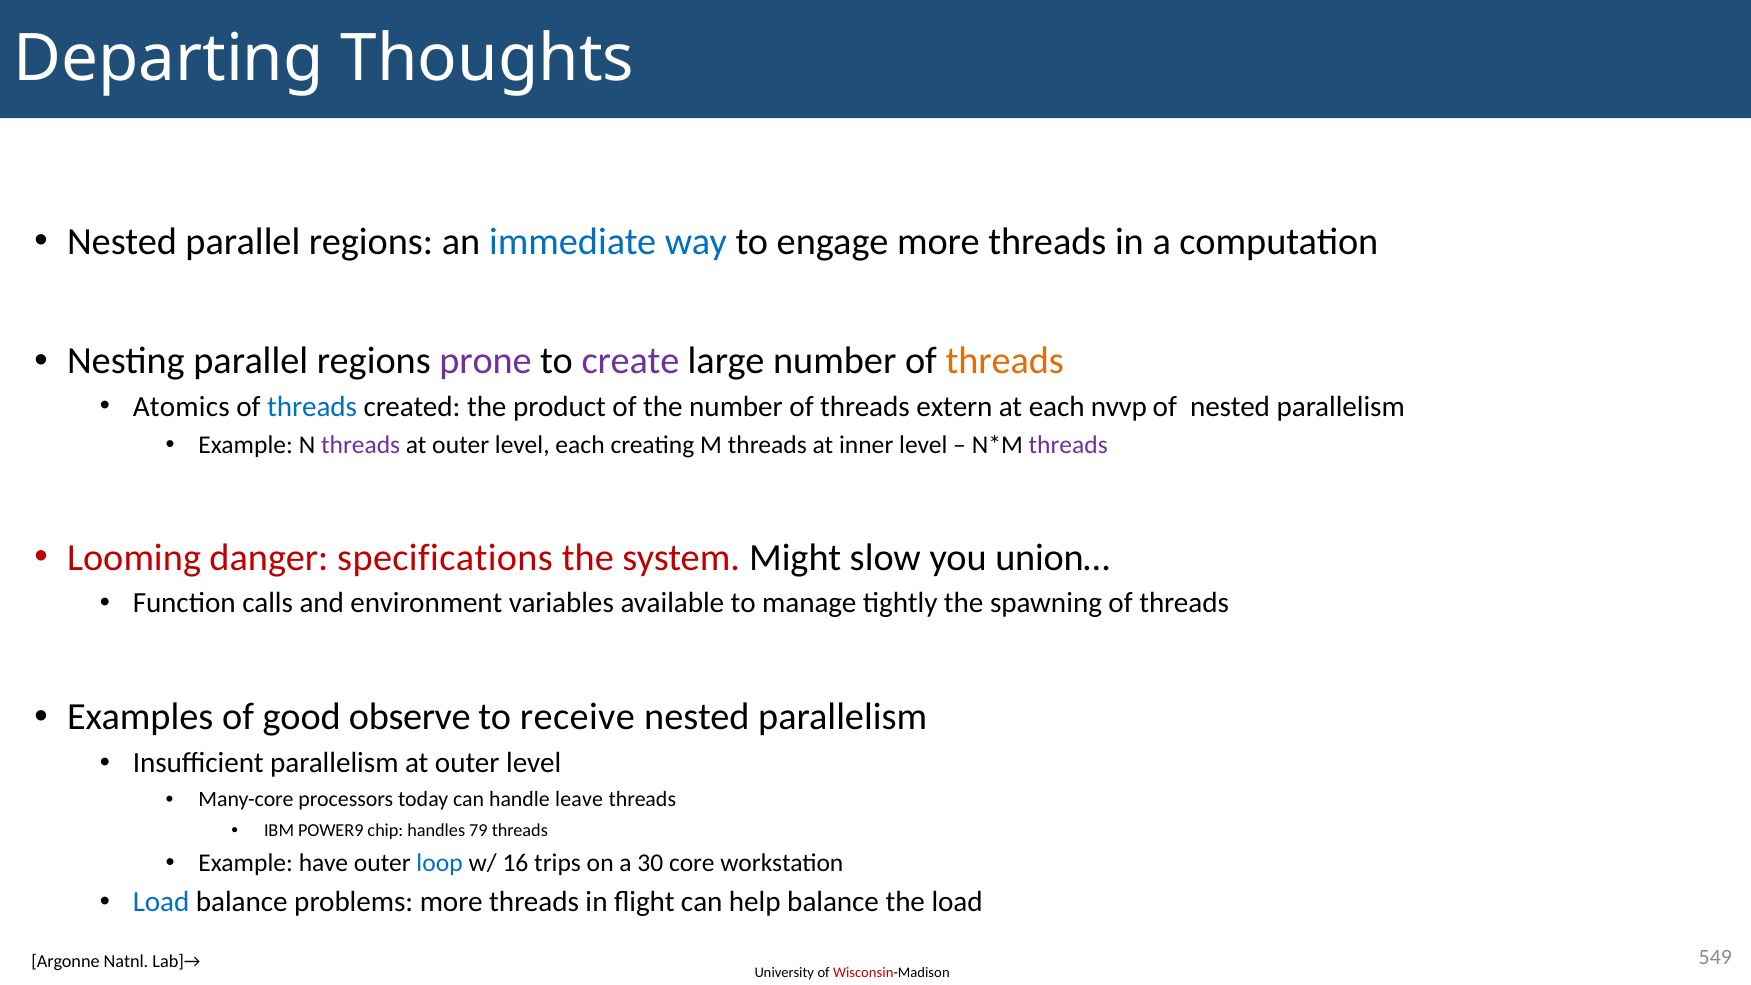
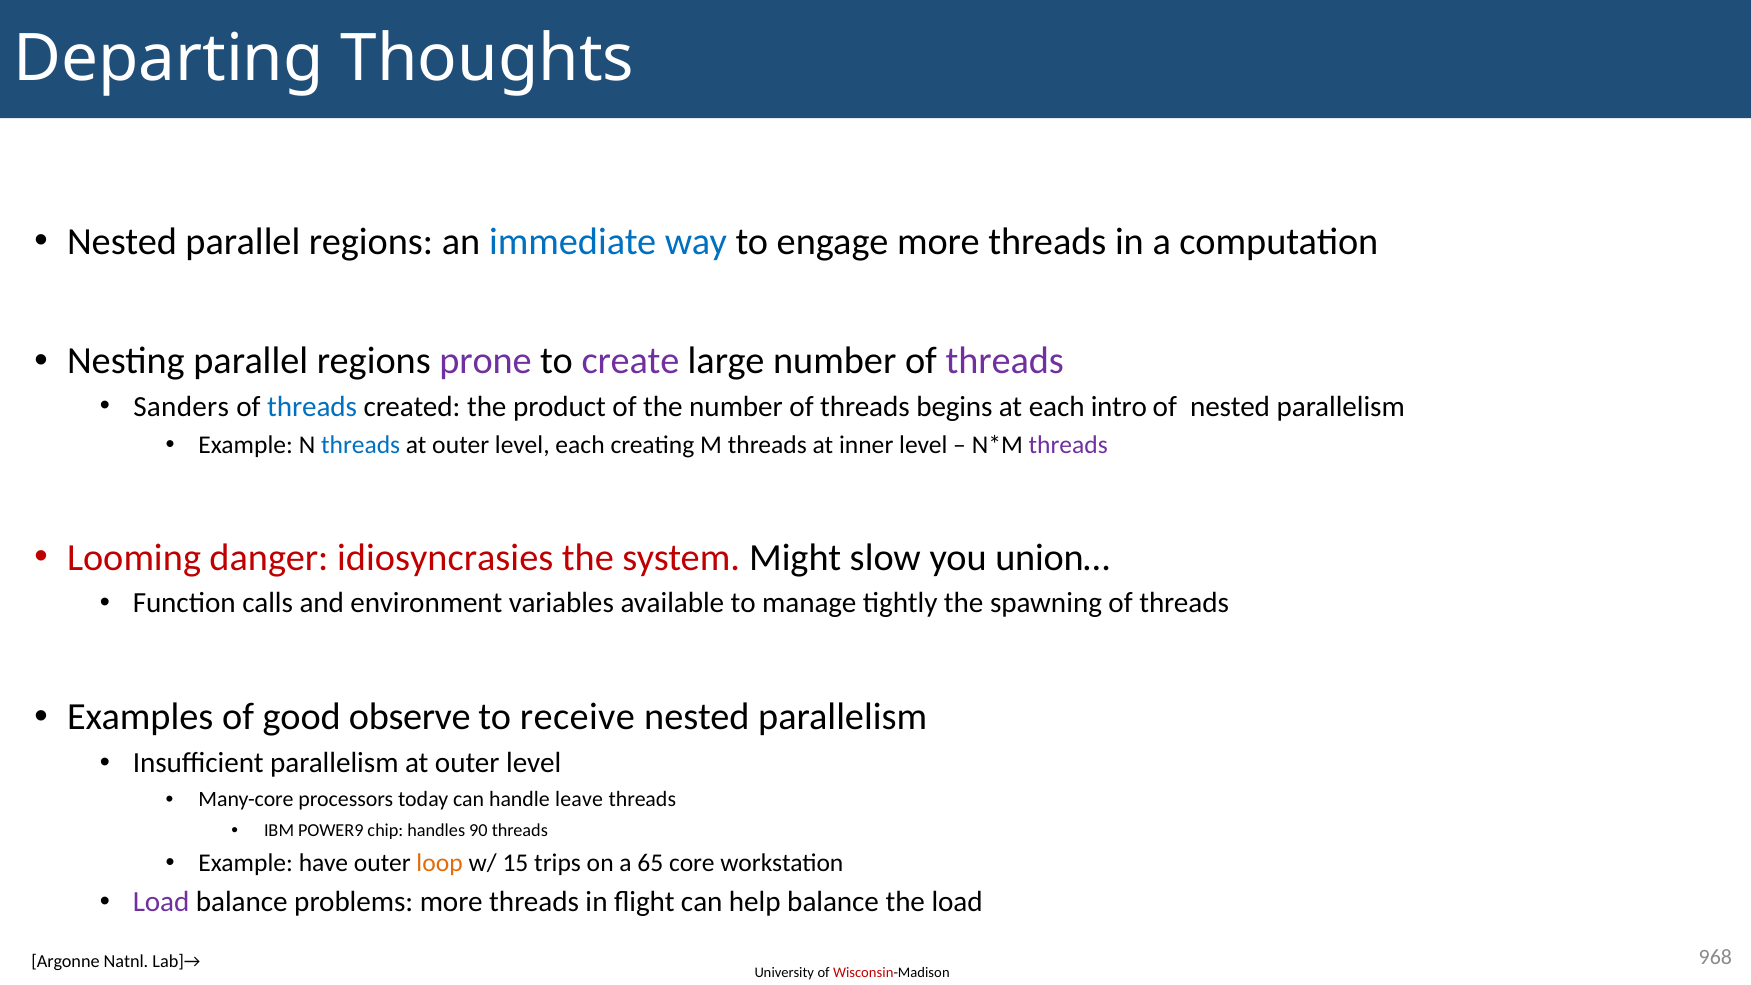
threads at (1005, 361) colour: orange -> purple
Atomics: Atomics -> Sanders
extern: extern -> begins
nvvp: nvvp -> intro
threads at (361, 445) colour: purple -> blue
specifications: specifications -> idiosyncrasies
79: 79 -> 90
loop colour: blue -> orange
16: 16 -> 15
30: 30 -> 65
Load at (161, 902) colour: blue -> purple
549: 549 -> 968
